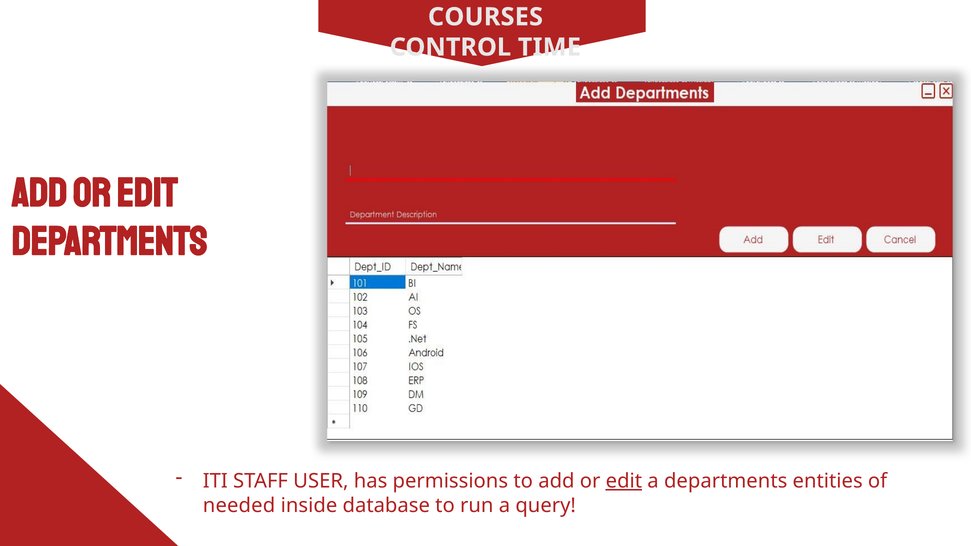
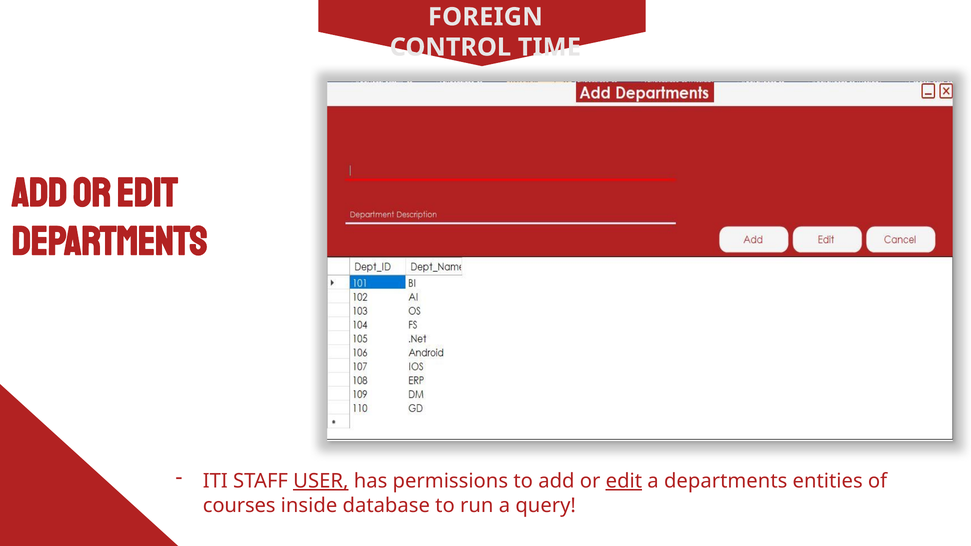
COURSES: COURSES -> FOREIGN
USER underline: none -> present
needed: needed -> courses
